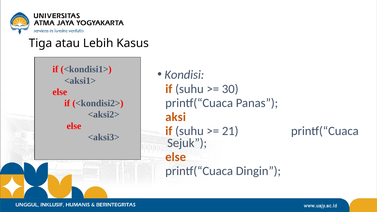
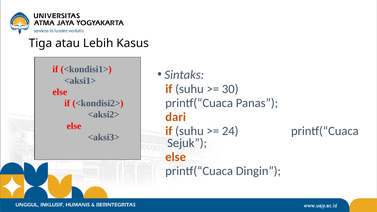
Kondisi: Kondisi -> Sintaks
aksi: aksi -> dari
21: 21 -> 24
